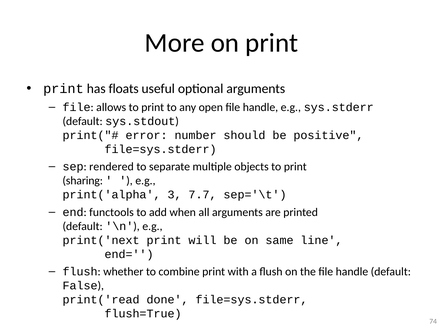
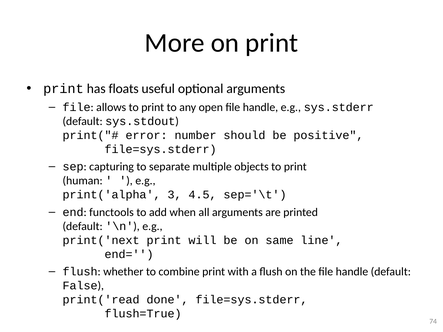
rendered: rendered -> capturing
sharing: sharing -> human
7.7: 7.7 -> 4.5
